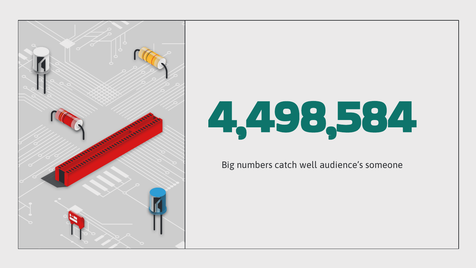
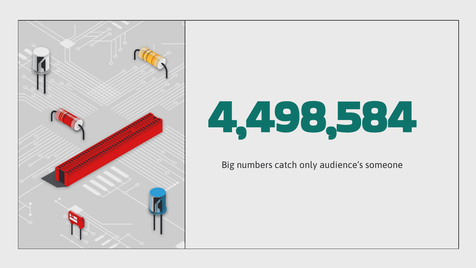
well: well -> only
